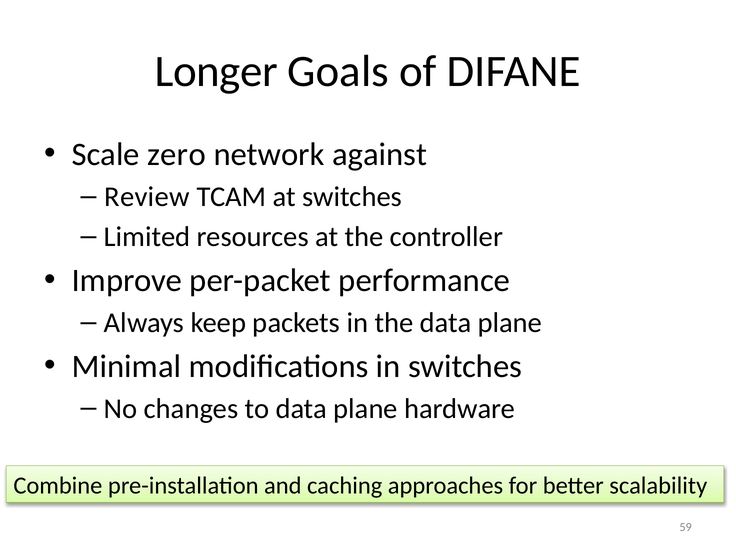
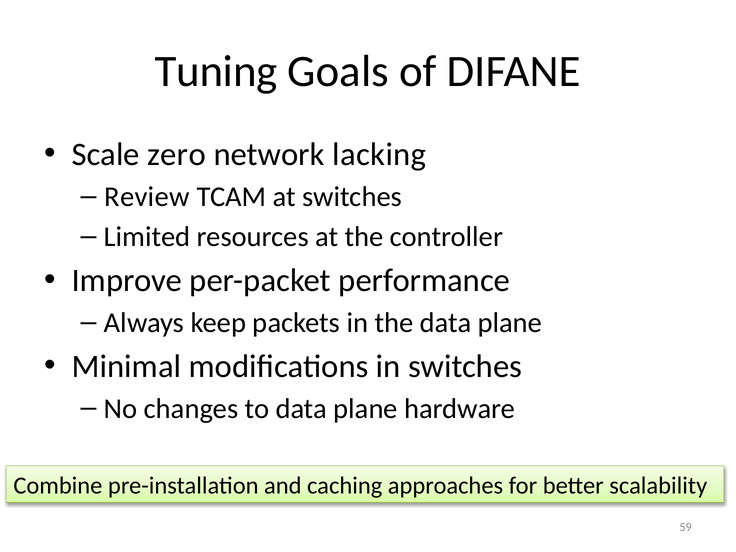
Longer: Longer -> Tuning
against: against -> lacking
